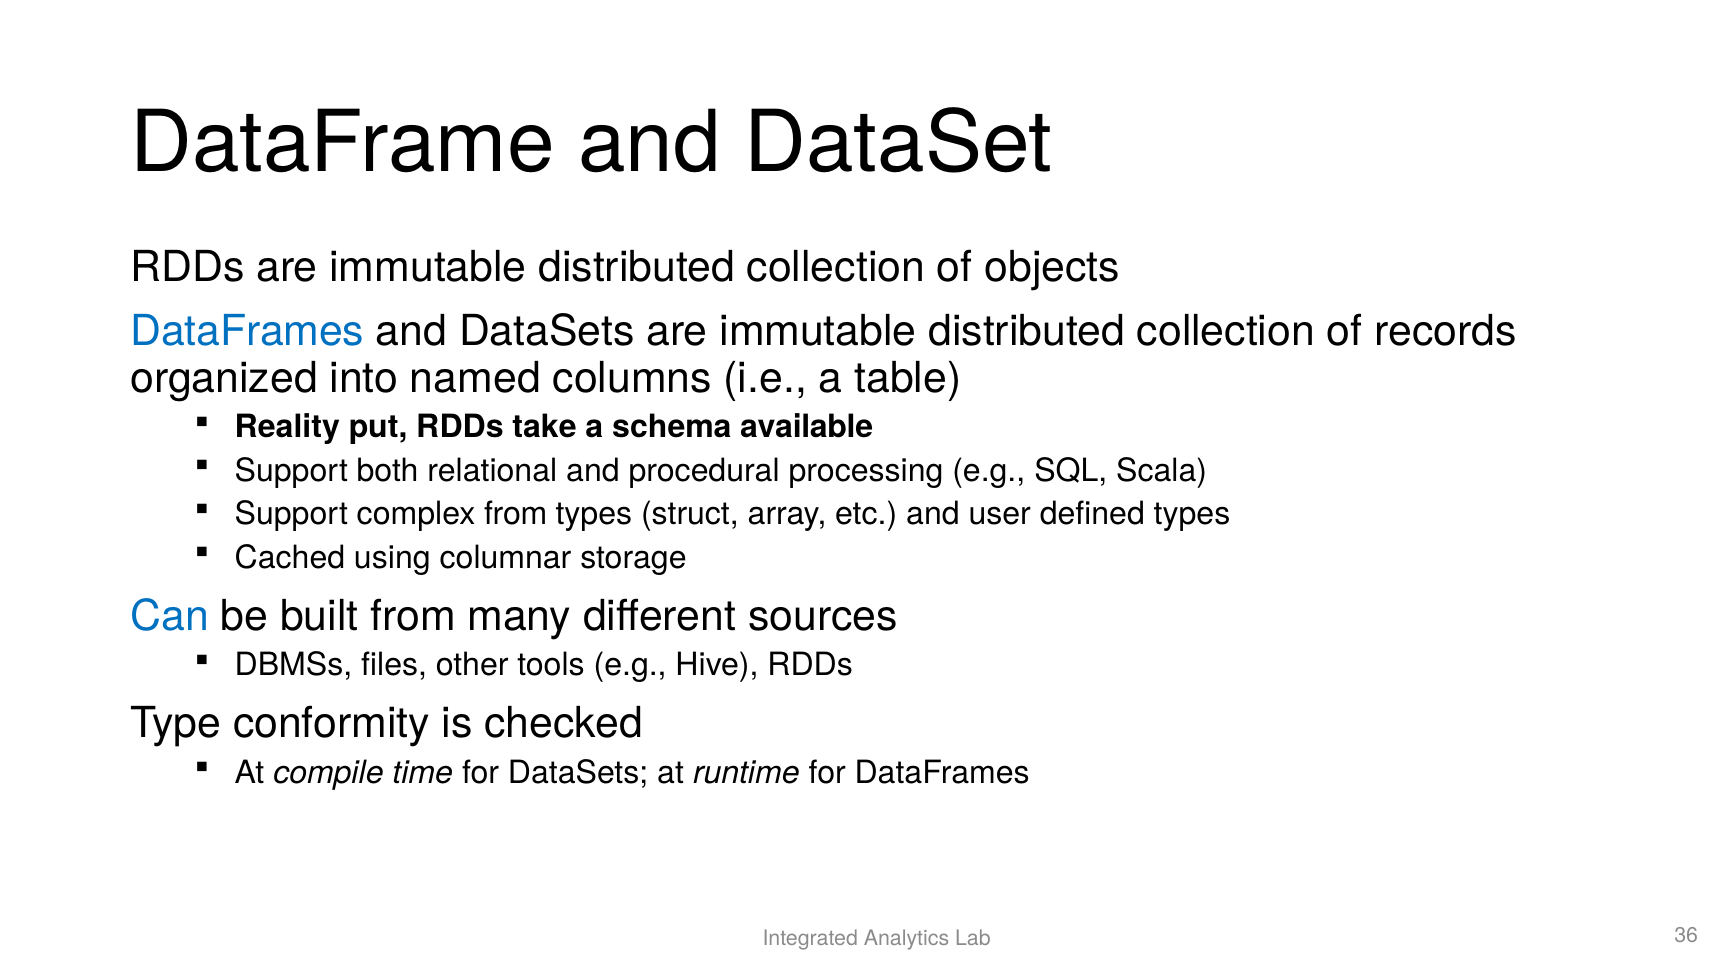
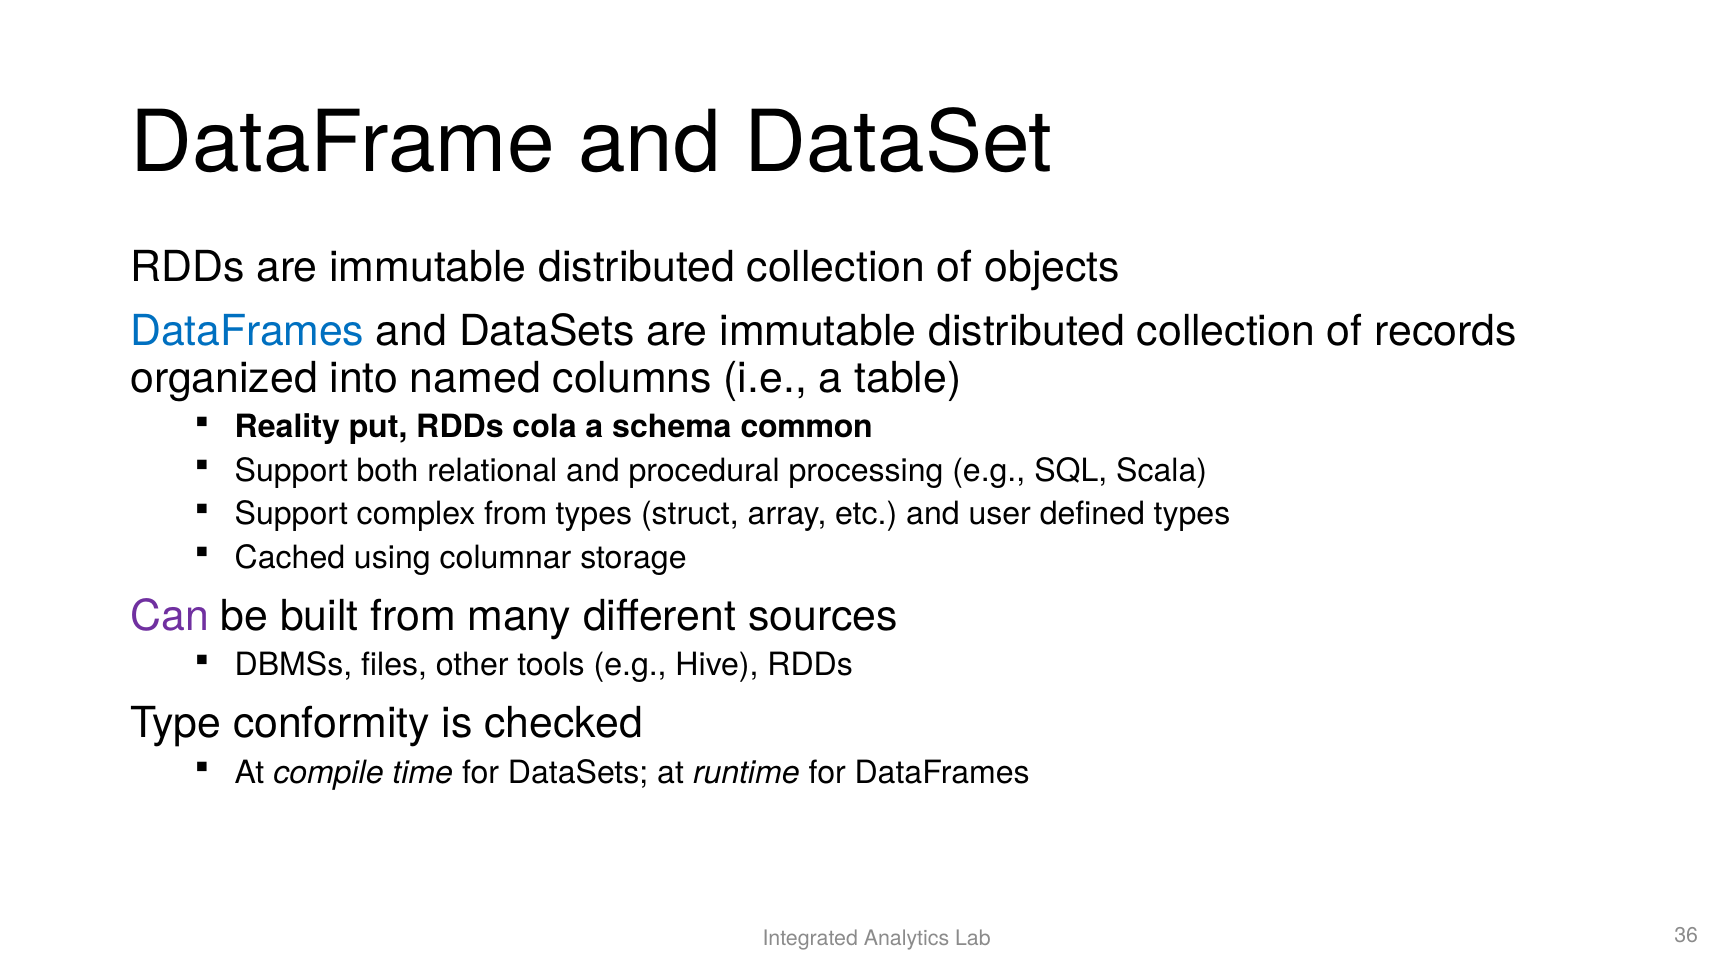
take: take -> cola
available: available -> common
Can colour: blue -> purple
